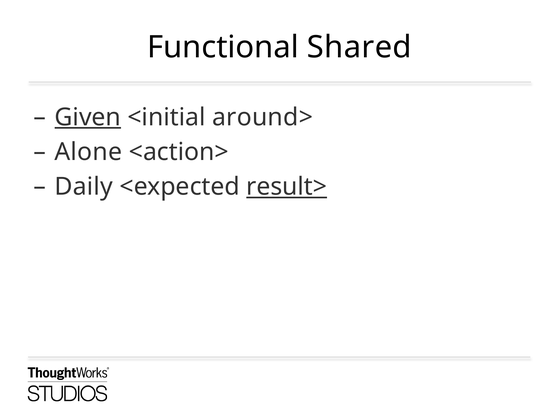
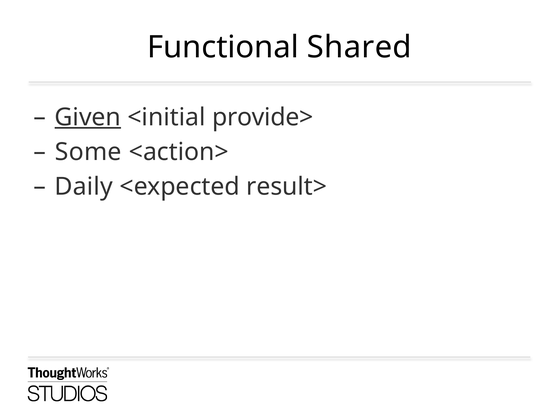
around>: around> -> provide>
Alone: Alone -> Some
result> underline: present -> none
